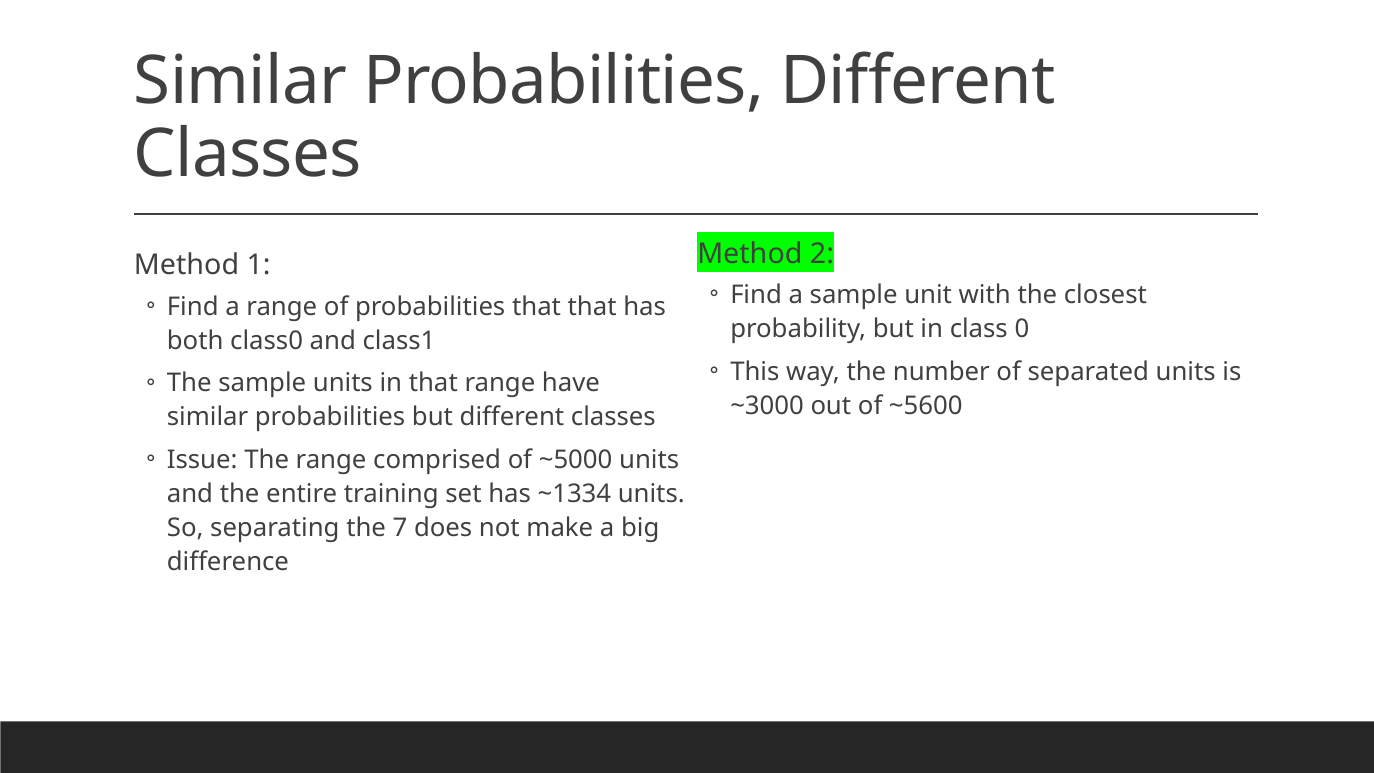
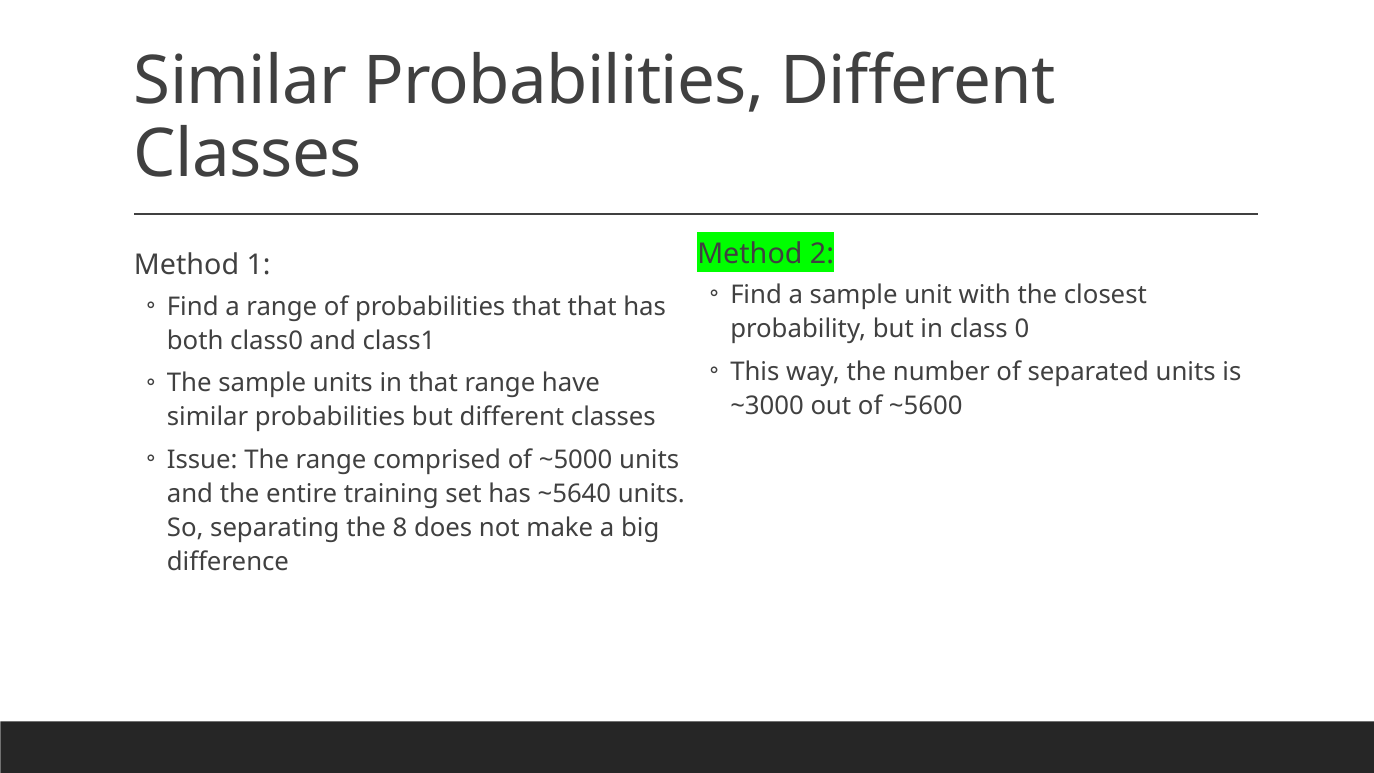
~1334: ~1334 -> ~5640
7: 7 -> 8
